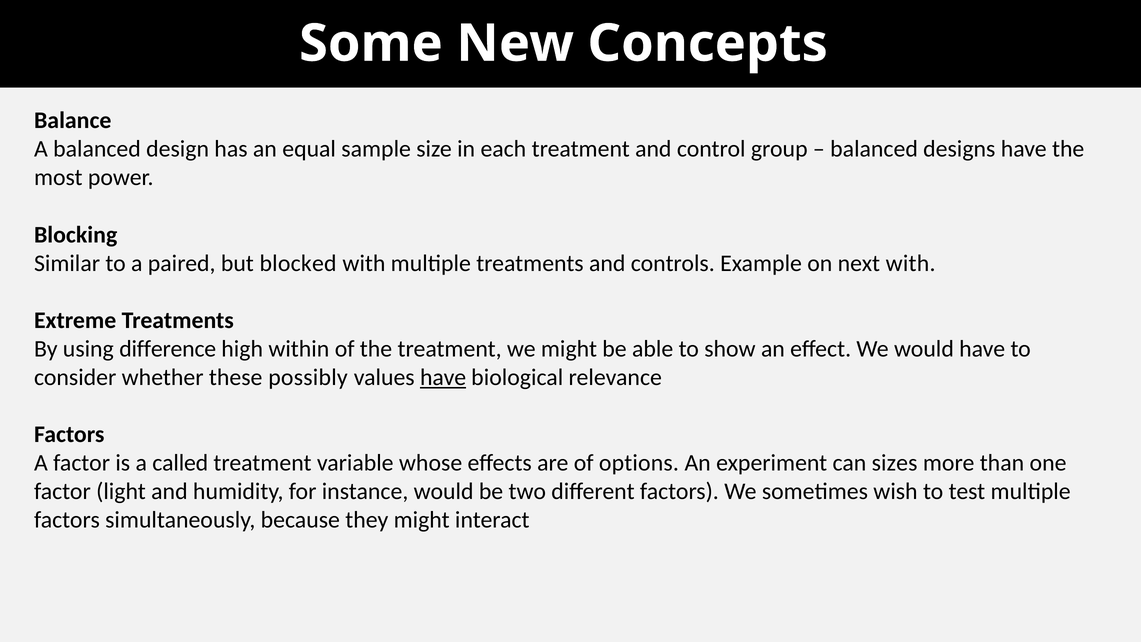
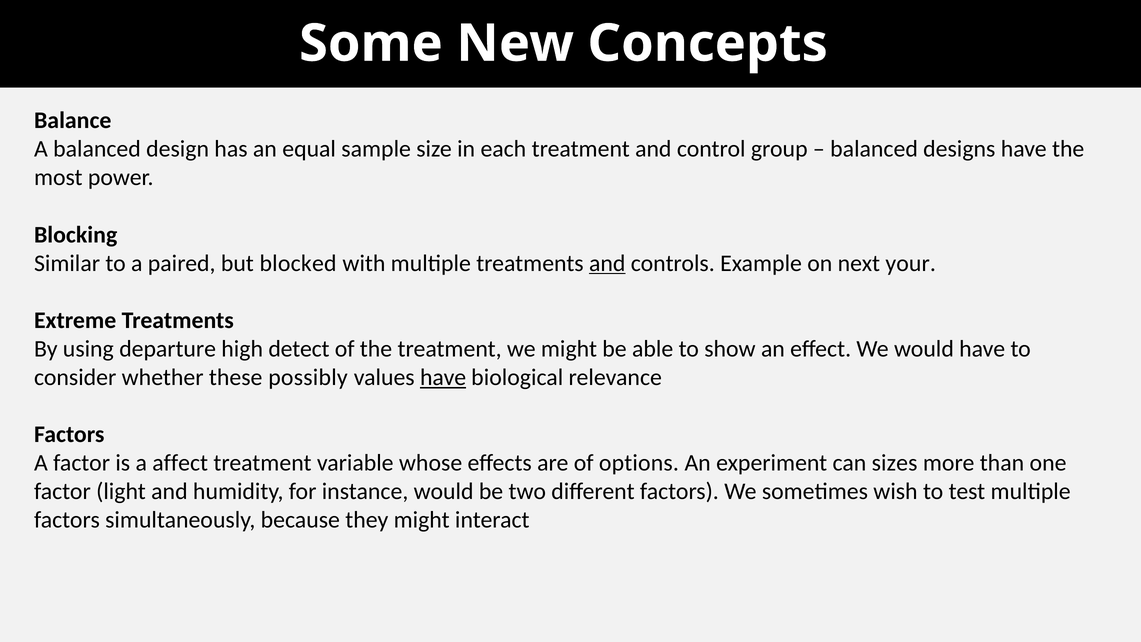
and at (607, 263) underline: none -> present
next with: with -> your
difference: difference -> departure
within: within -> detect
called: called -> affect
